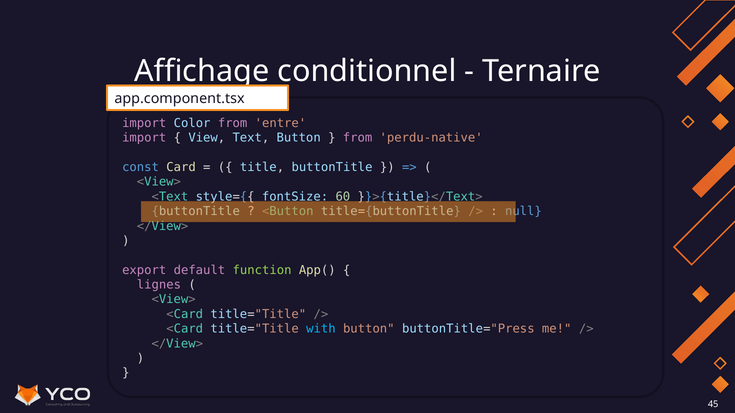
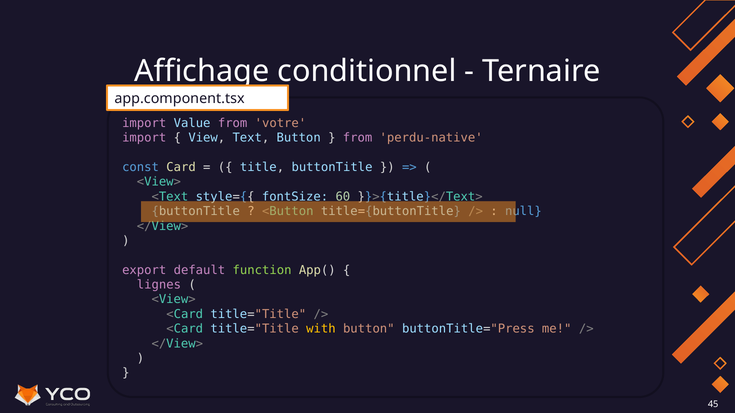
Color: Color -> Value
entre: entre -> votre
with colour: light blue -> yellow
